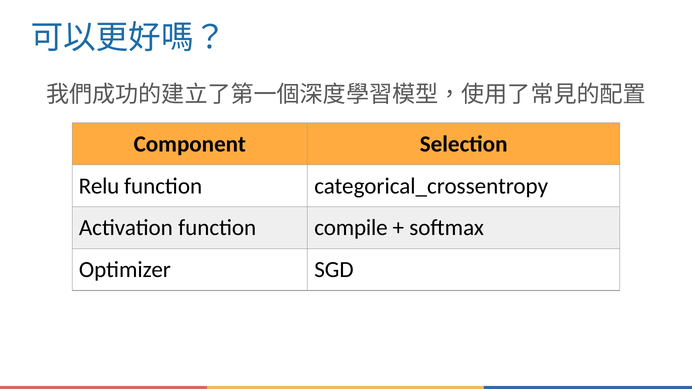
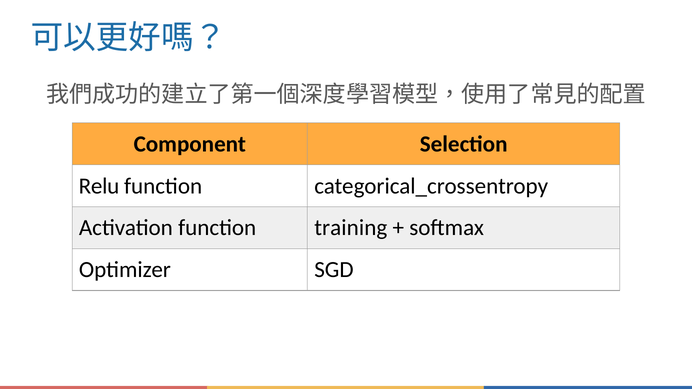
compile: compile -> training
